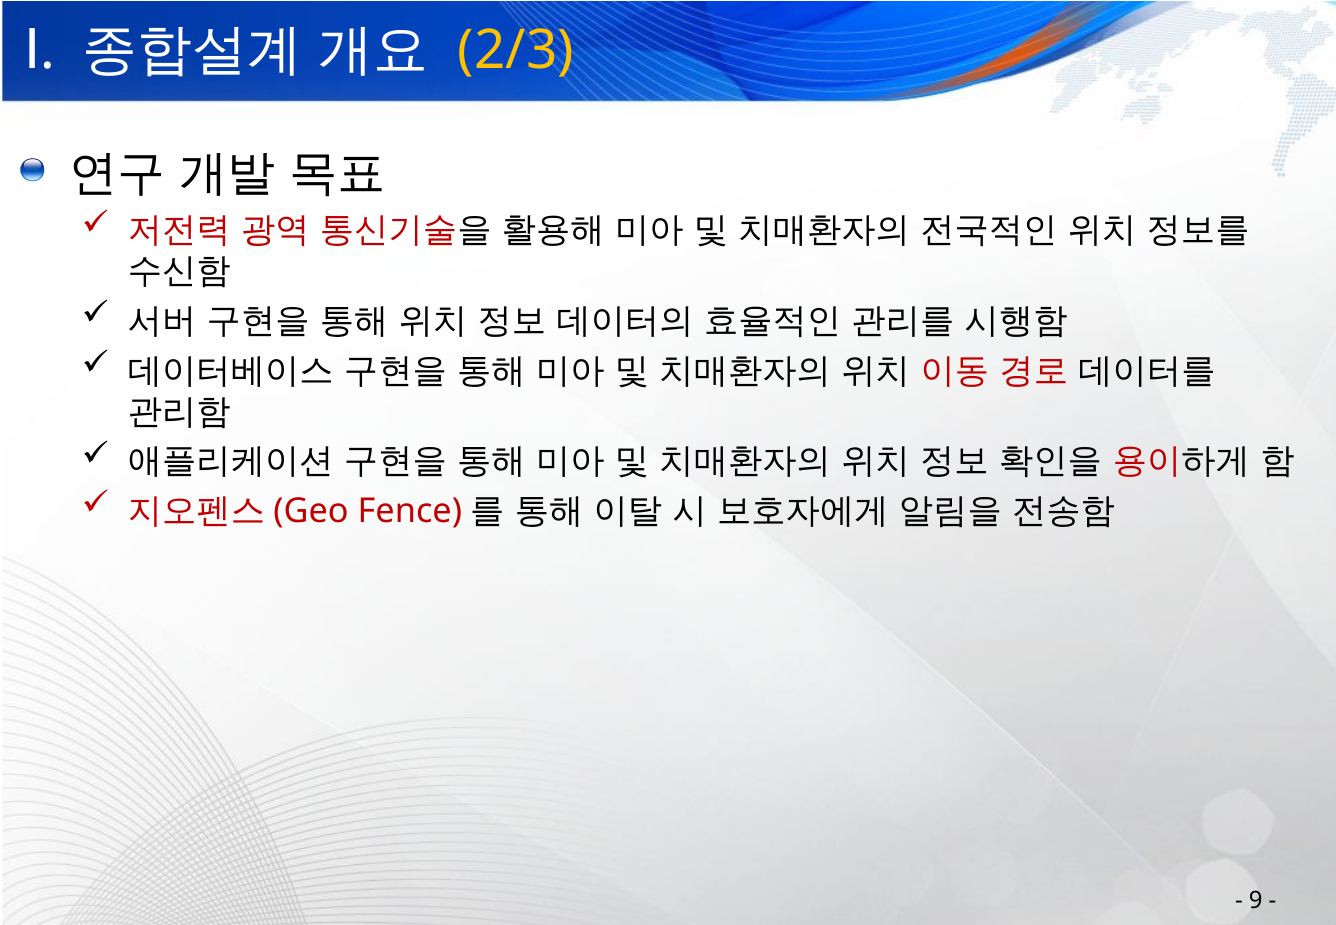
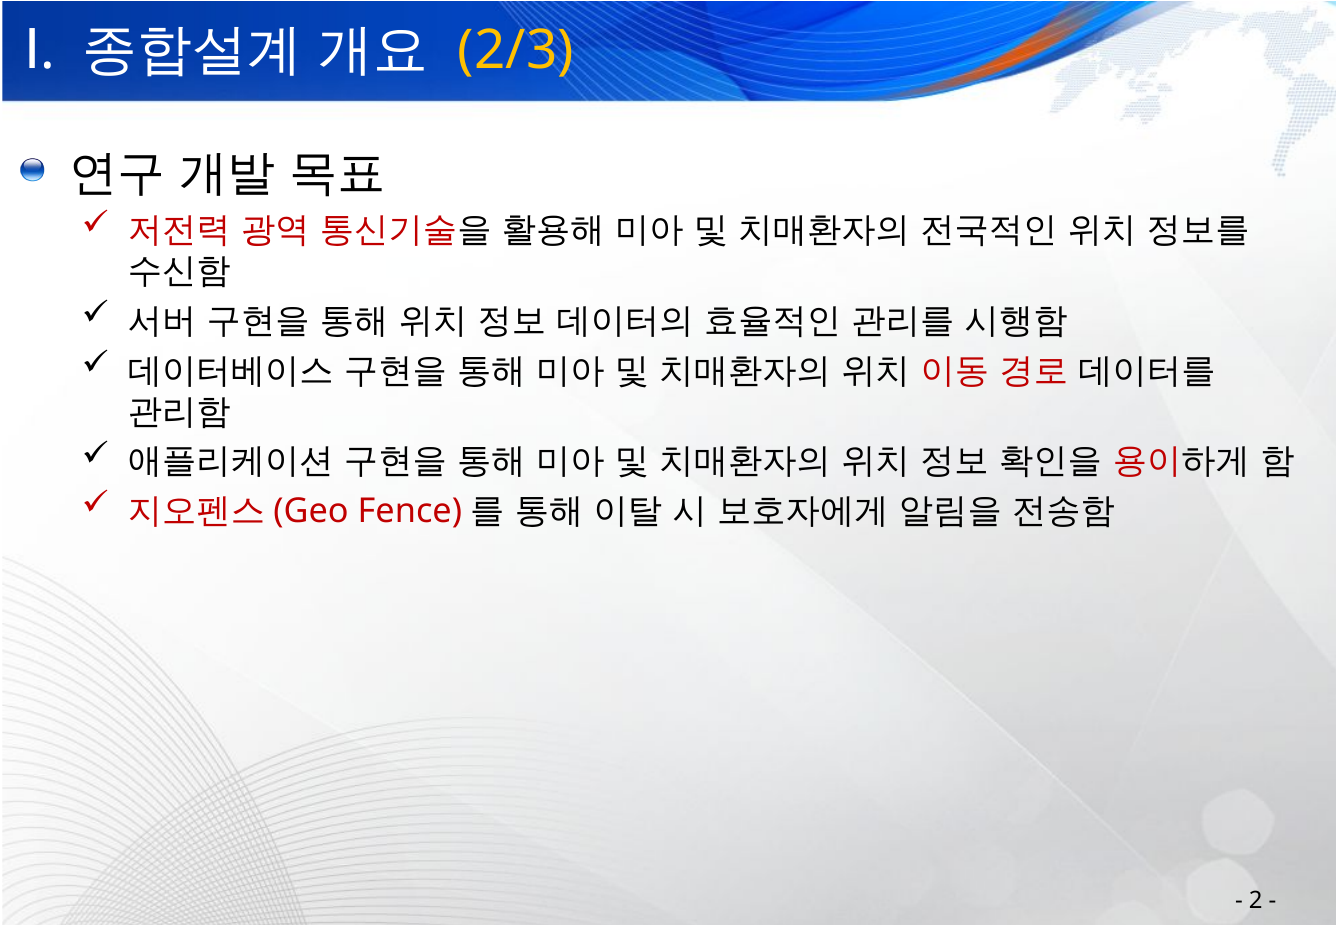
9: 9 -> 2
